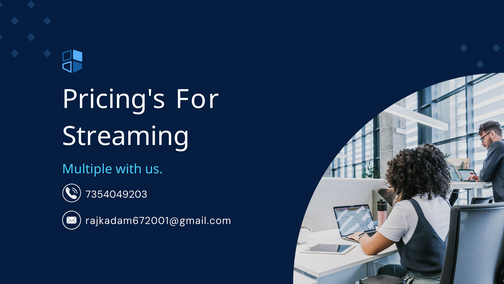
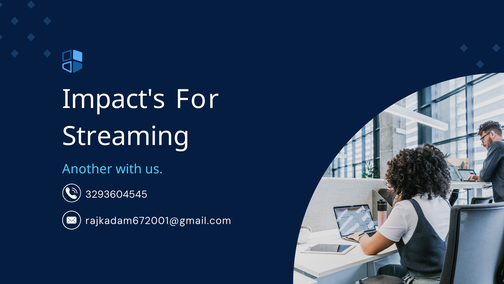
Pricing's: Pricing's -> Impact's
Multiple: Multiple -> Another
7354049203: 7354049203 -> 3293604545
